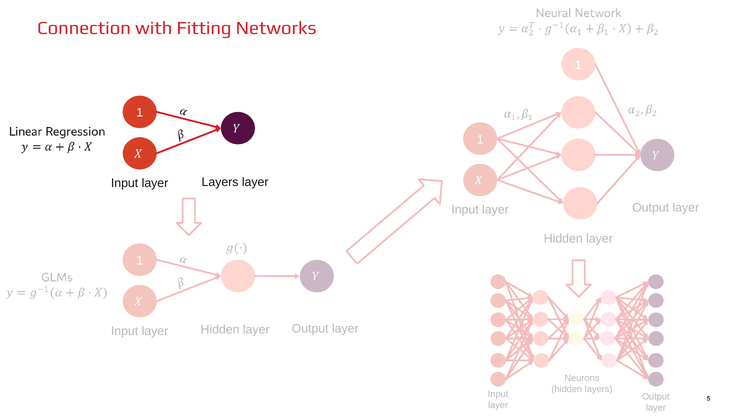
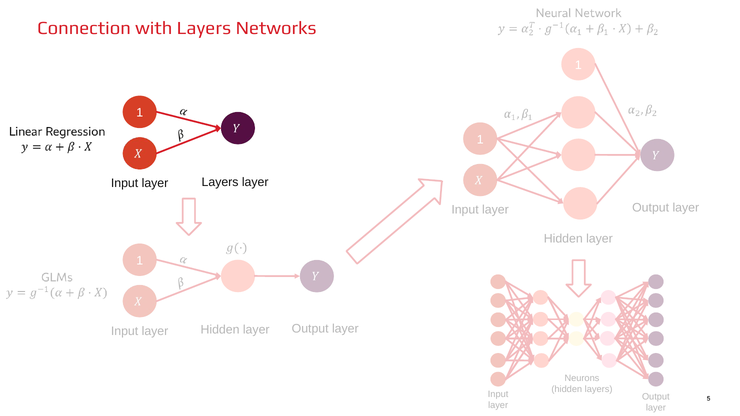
with Fitting: Fitting -> Layers
